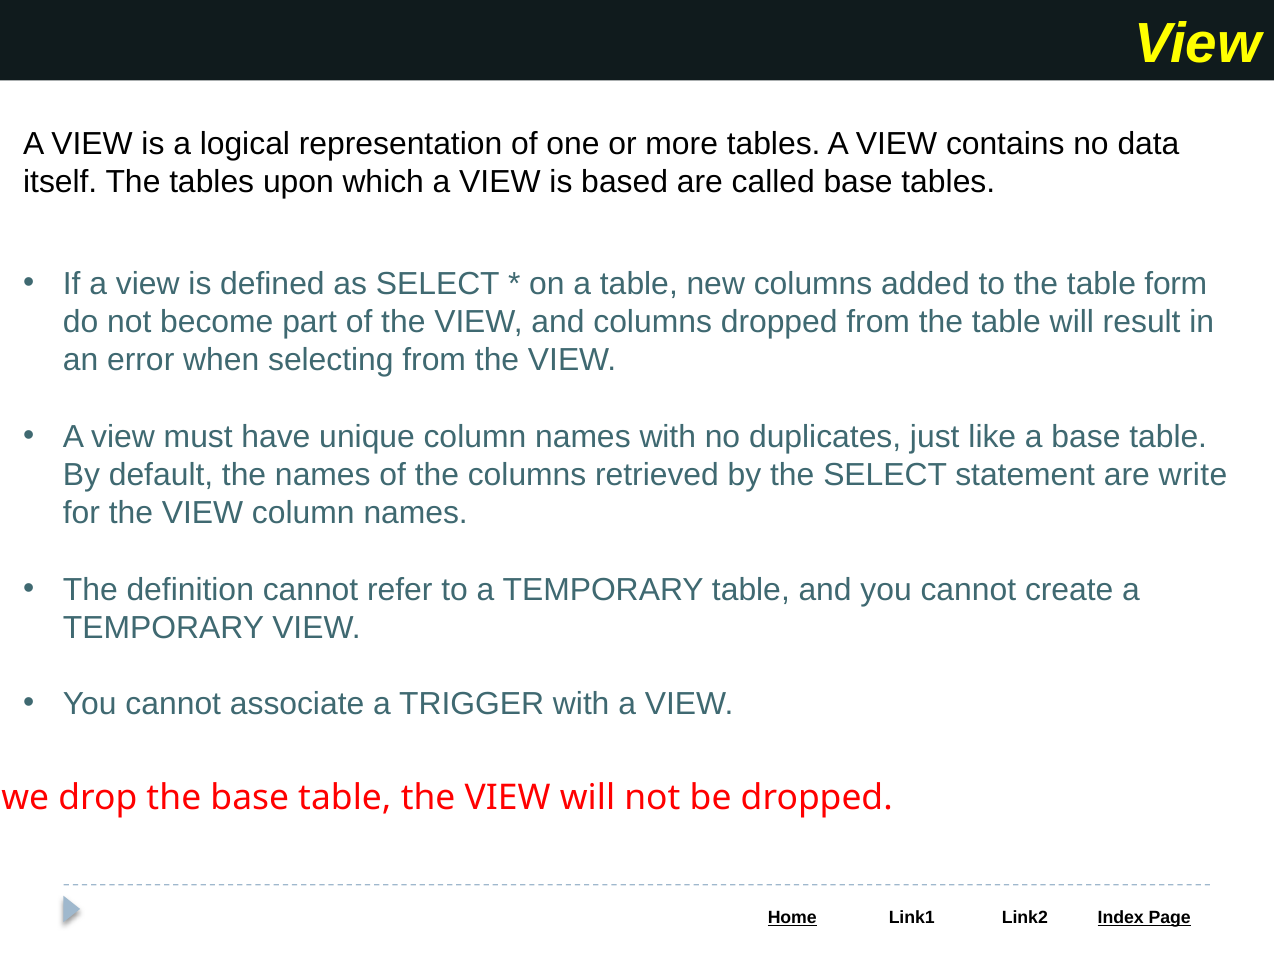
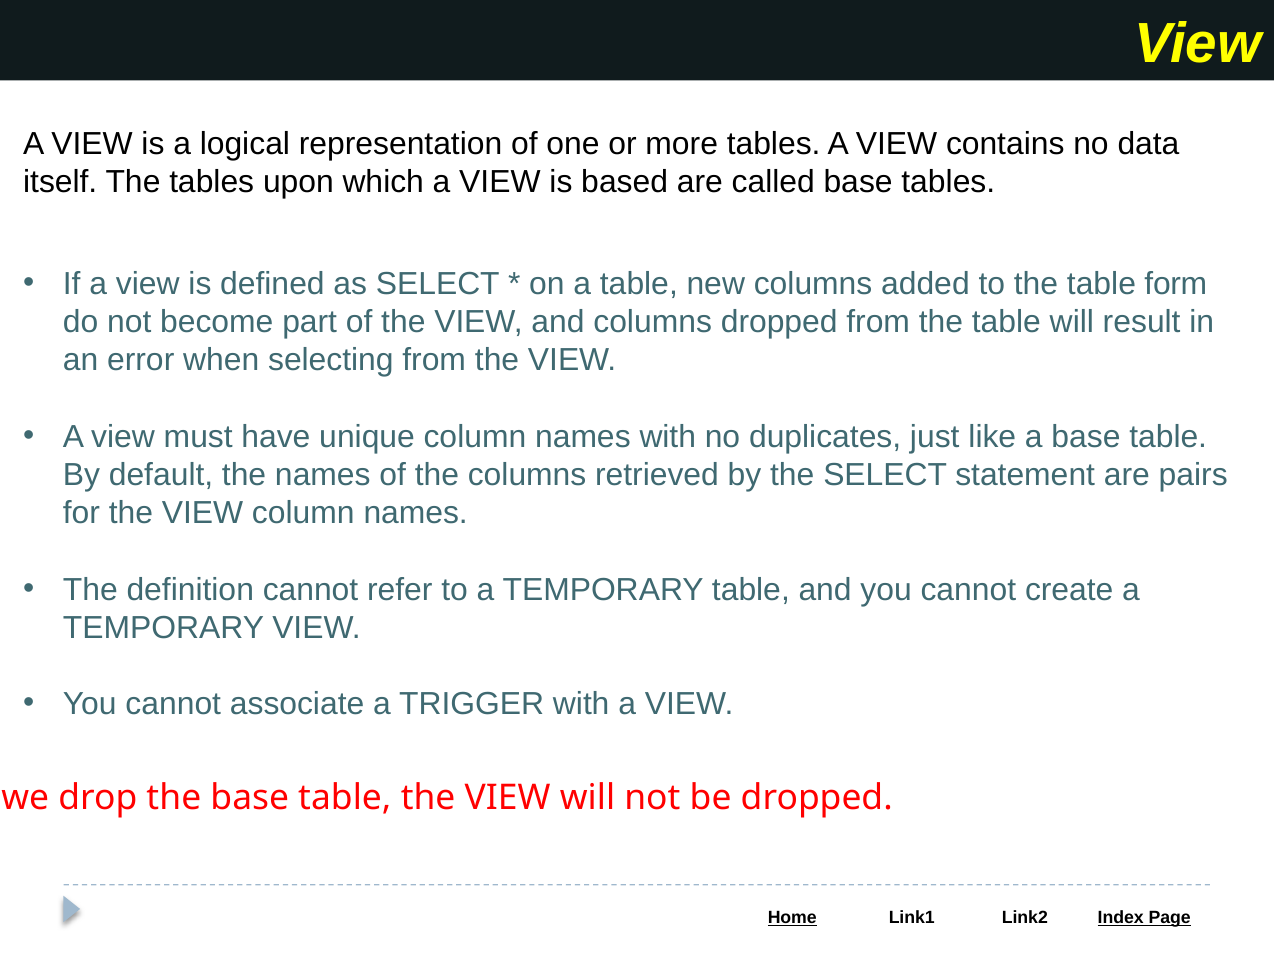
write: write -> pairs
